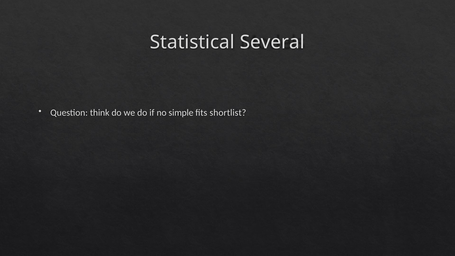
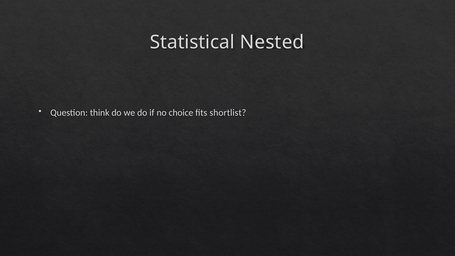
Several: Several -> Nested
simple: simple -> choice
